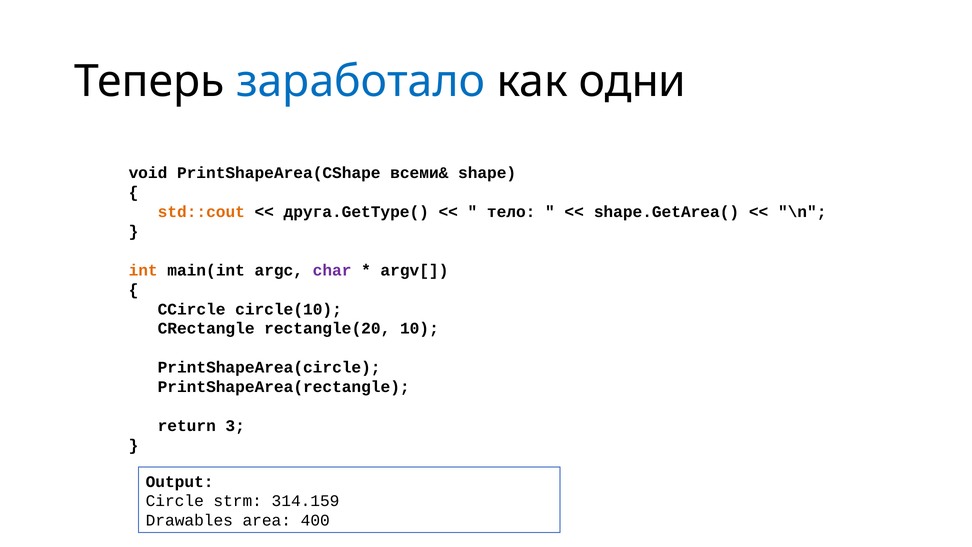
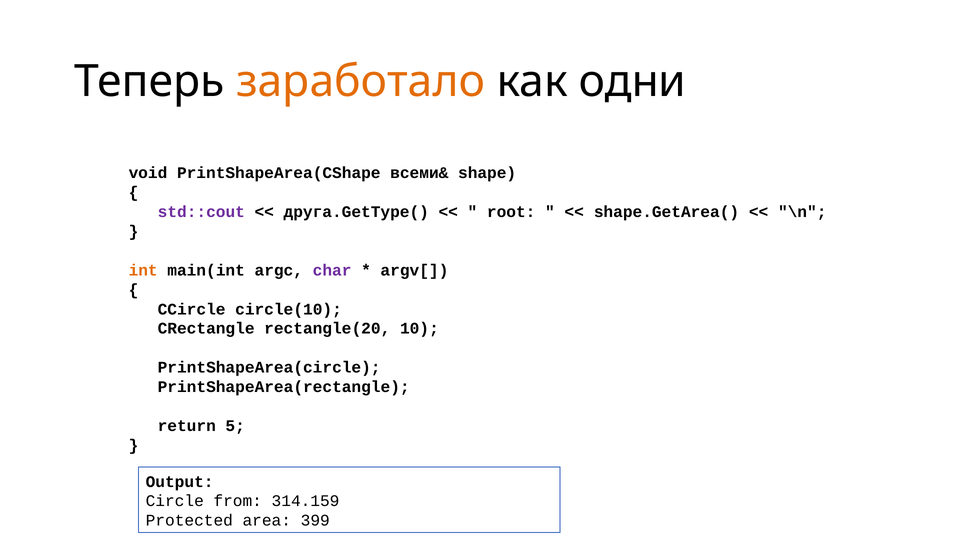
заработало colour: blue -> orange
std::cout colour: orange -> purple
тело: тело -> root
3: 3 -> 5
strm: strm -> from
Drawables: Drawables -> Protected
400: 400 -> 399
